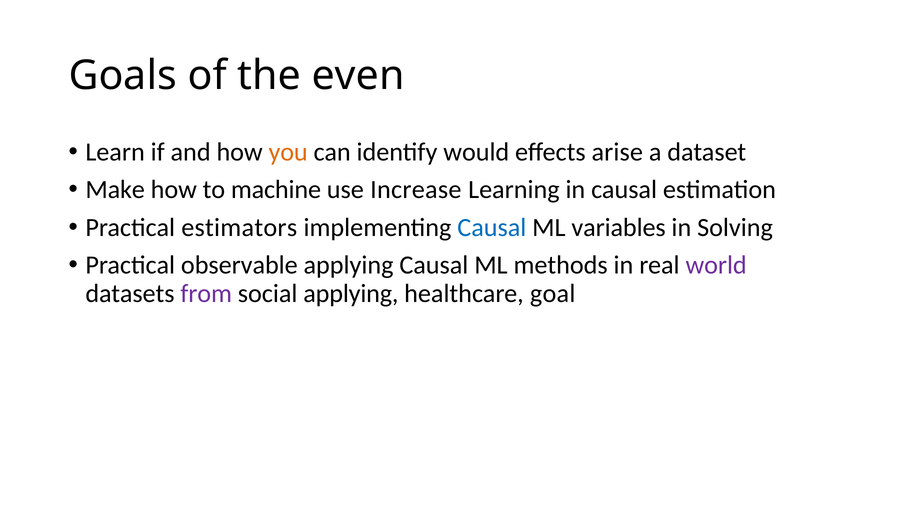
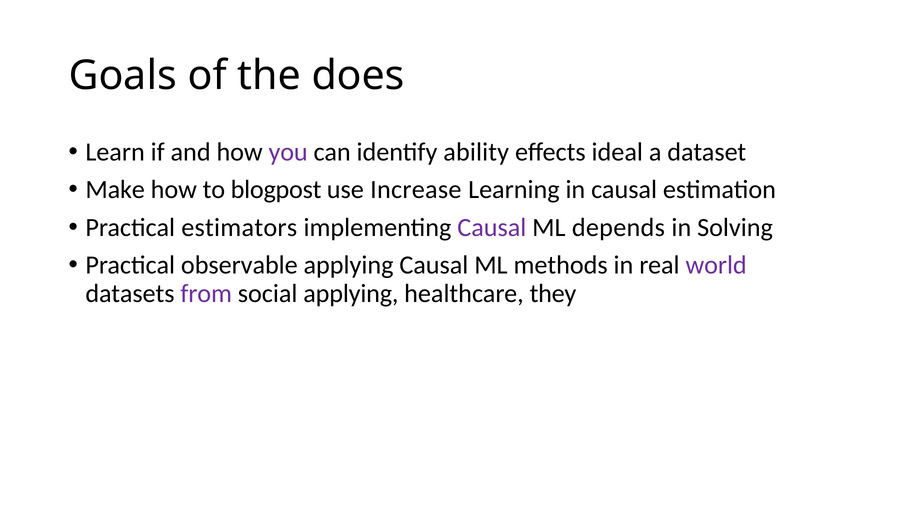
even: even -> does
you colour: orange -> purple
would: would -> ability
arise: arise -> ideal
machine: machine -> blogpost
Causal at (492, 227) colour: blue -> purple
variables: variables -> depends
goal: goal -> they
